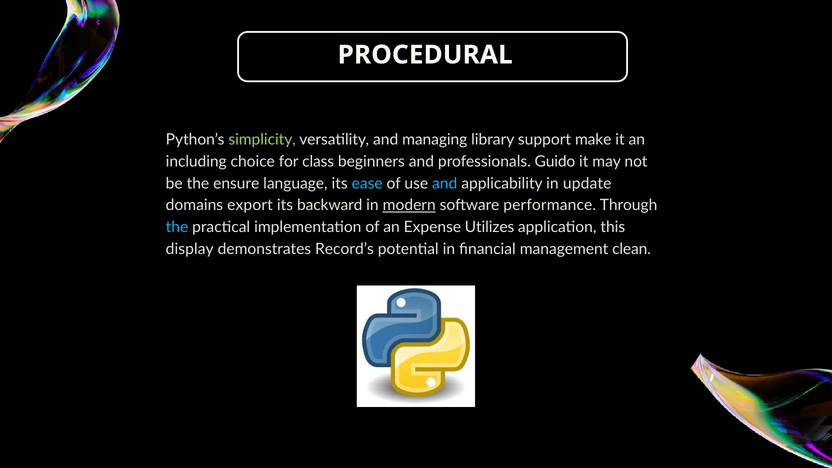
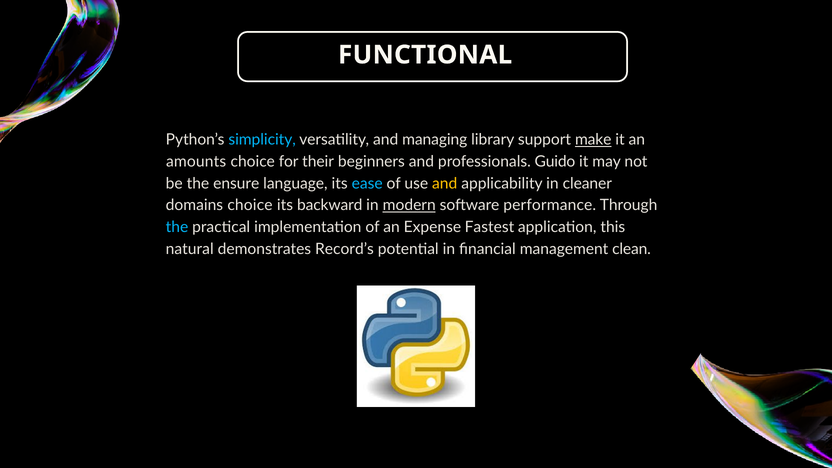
PROCEDURAL: PROCEDURAL -> FUNCTIONAL
simplicity colour: light green -> light blue
make underline: none -> present
including: including -> amounts
class: class -> their
and at (445, 183) colour: light blue -> yellow
update: update -> cleaner
domains export: export -> choice
Utilizes: Utilizes -> Fastest
display: display -> natural
